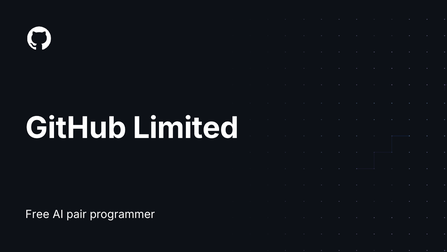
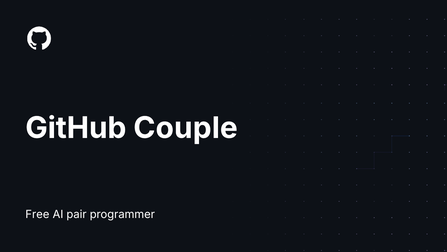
Limited: Limited -> Couple
